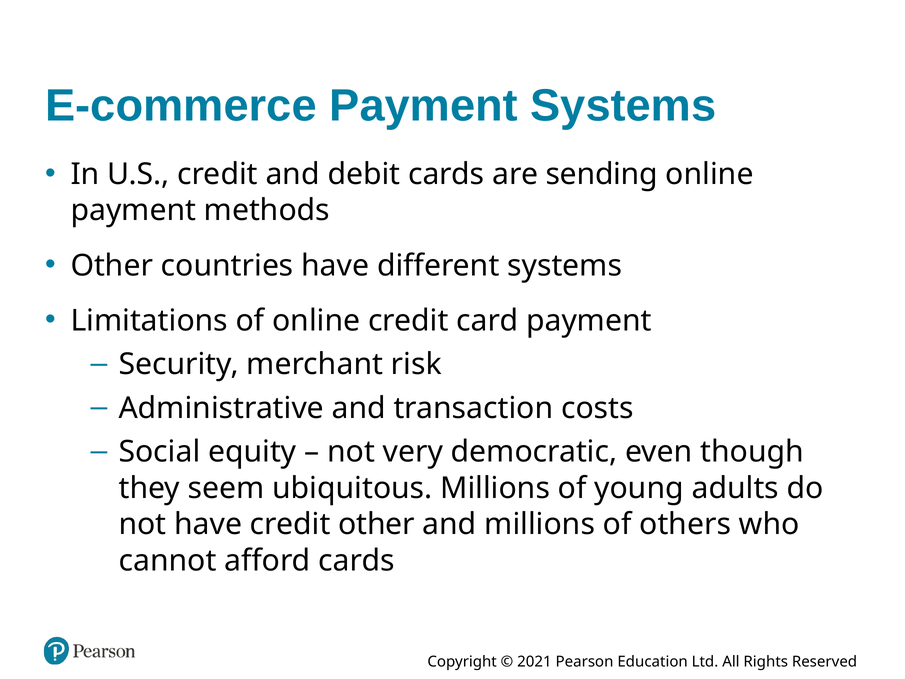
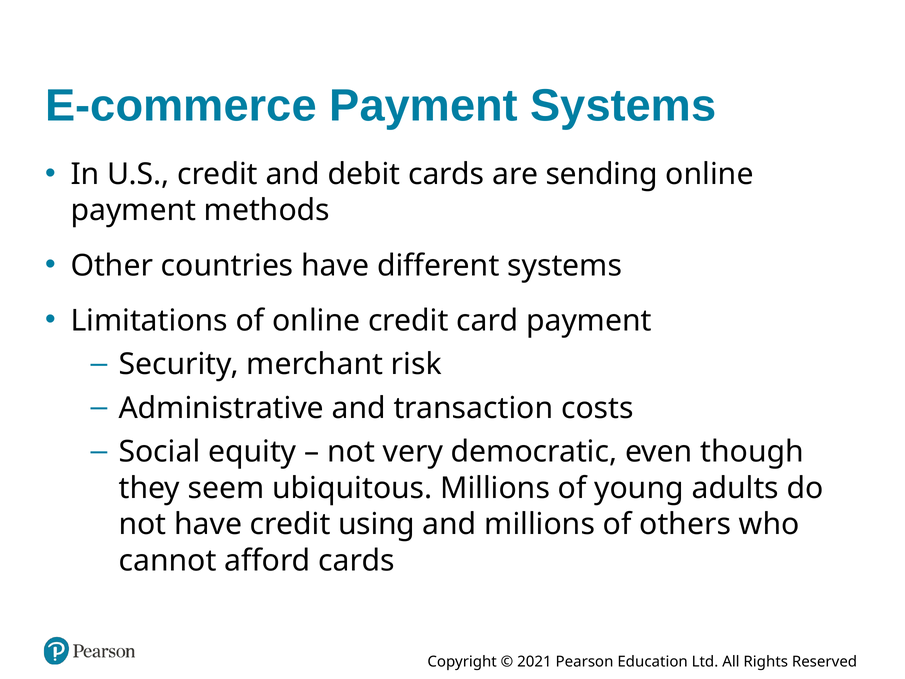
credit other: other -> using
